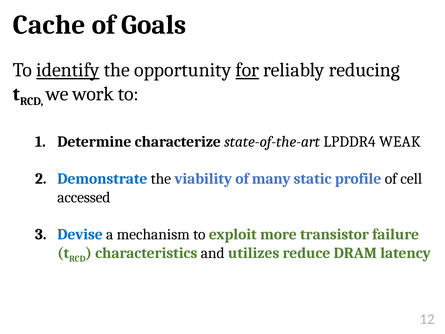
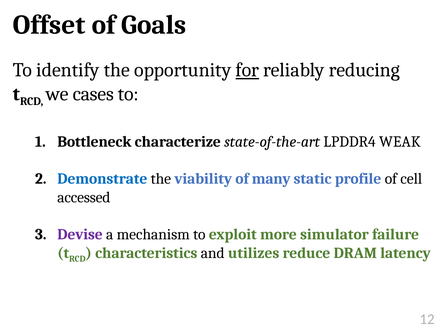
Cache: Cache -> Offset
identify underline: present -> none
work: work -> cases
Determine: Determine -> Bottleneck
Devise colour: blue -> purple
transistor: transistor -> simulator
